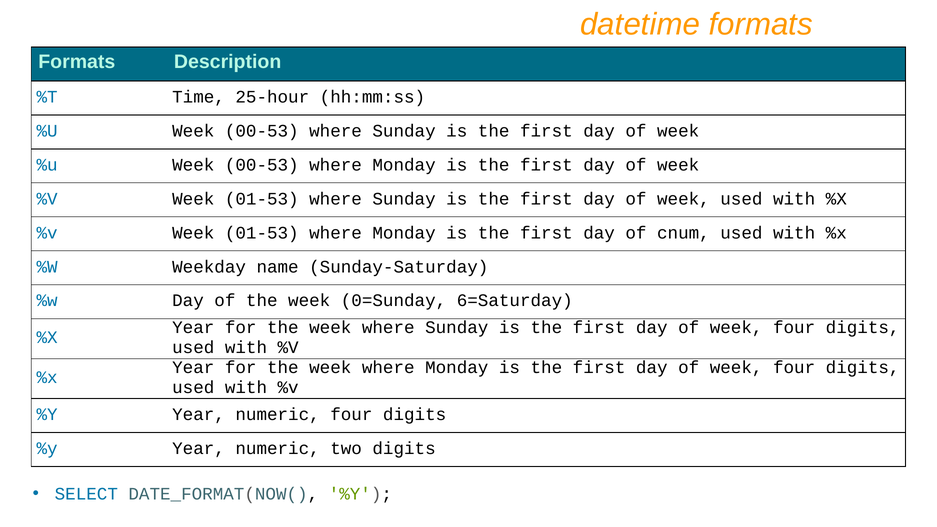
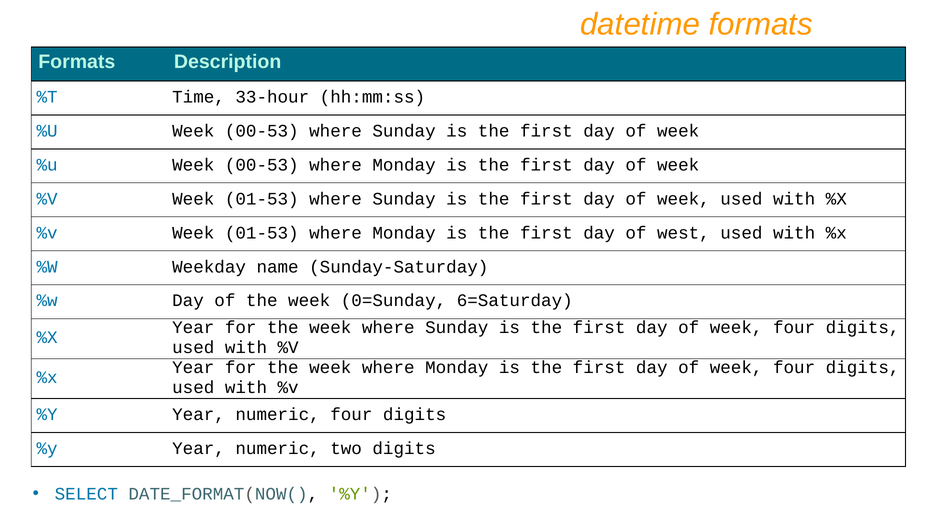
25-hour: 25-hour -> 33-hour
cnum: cnum -> west
